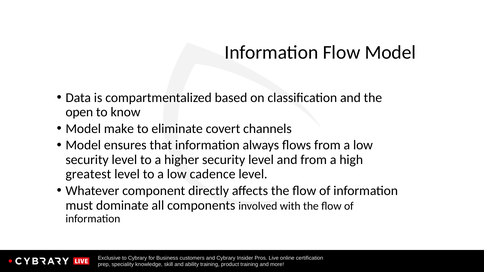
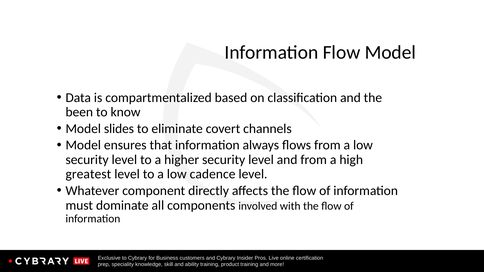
open: open -> been
make: make -> slides
